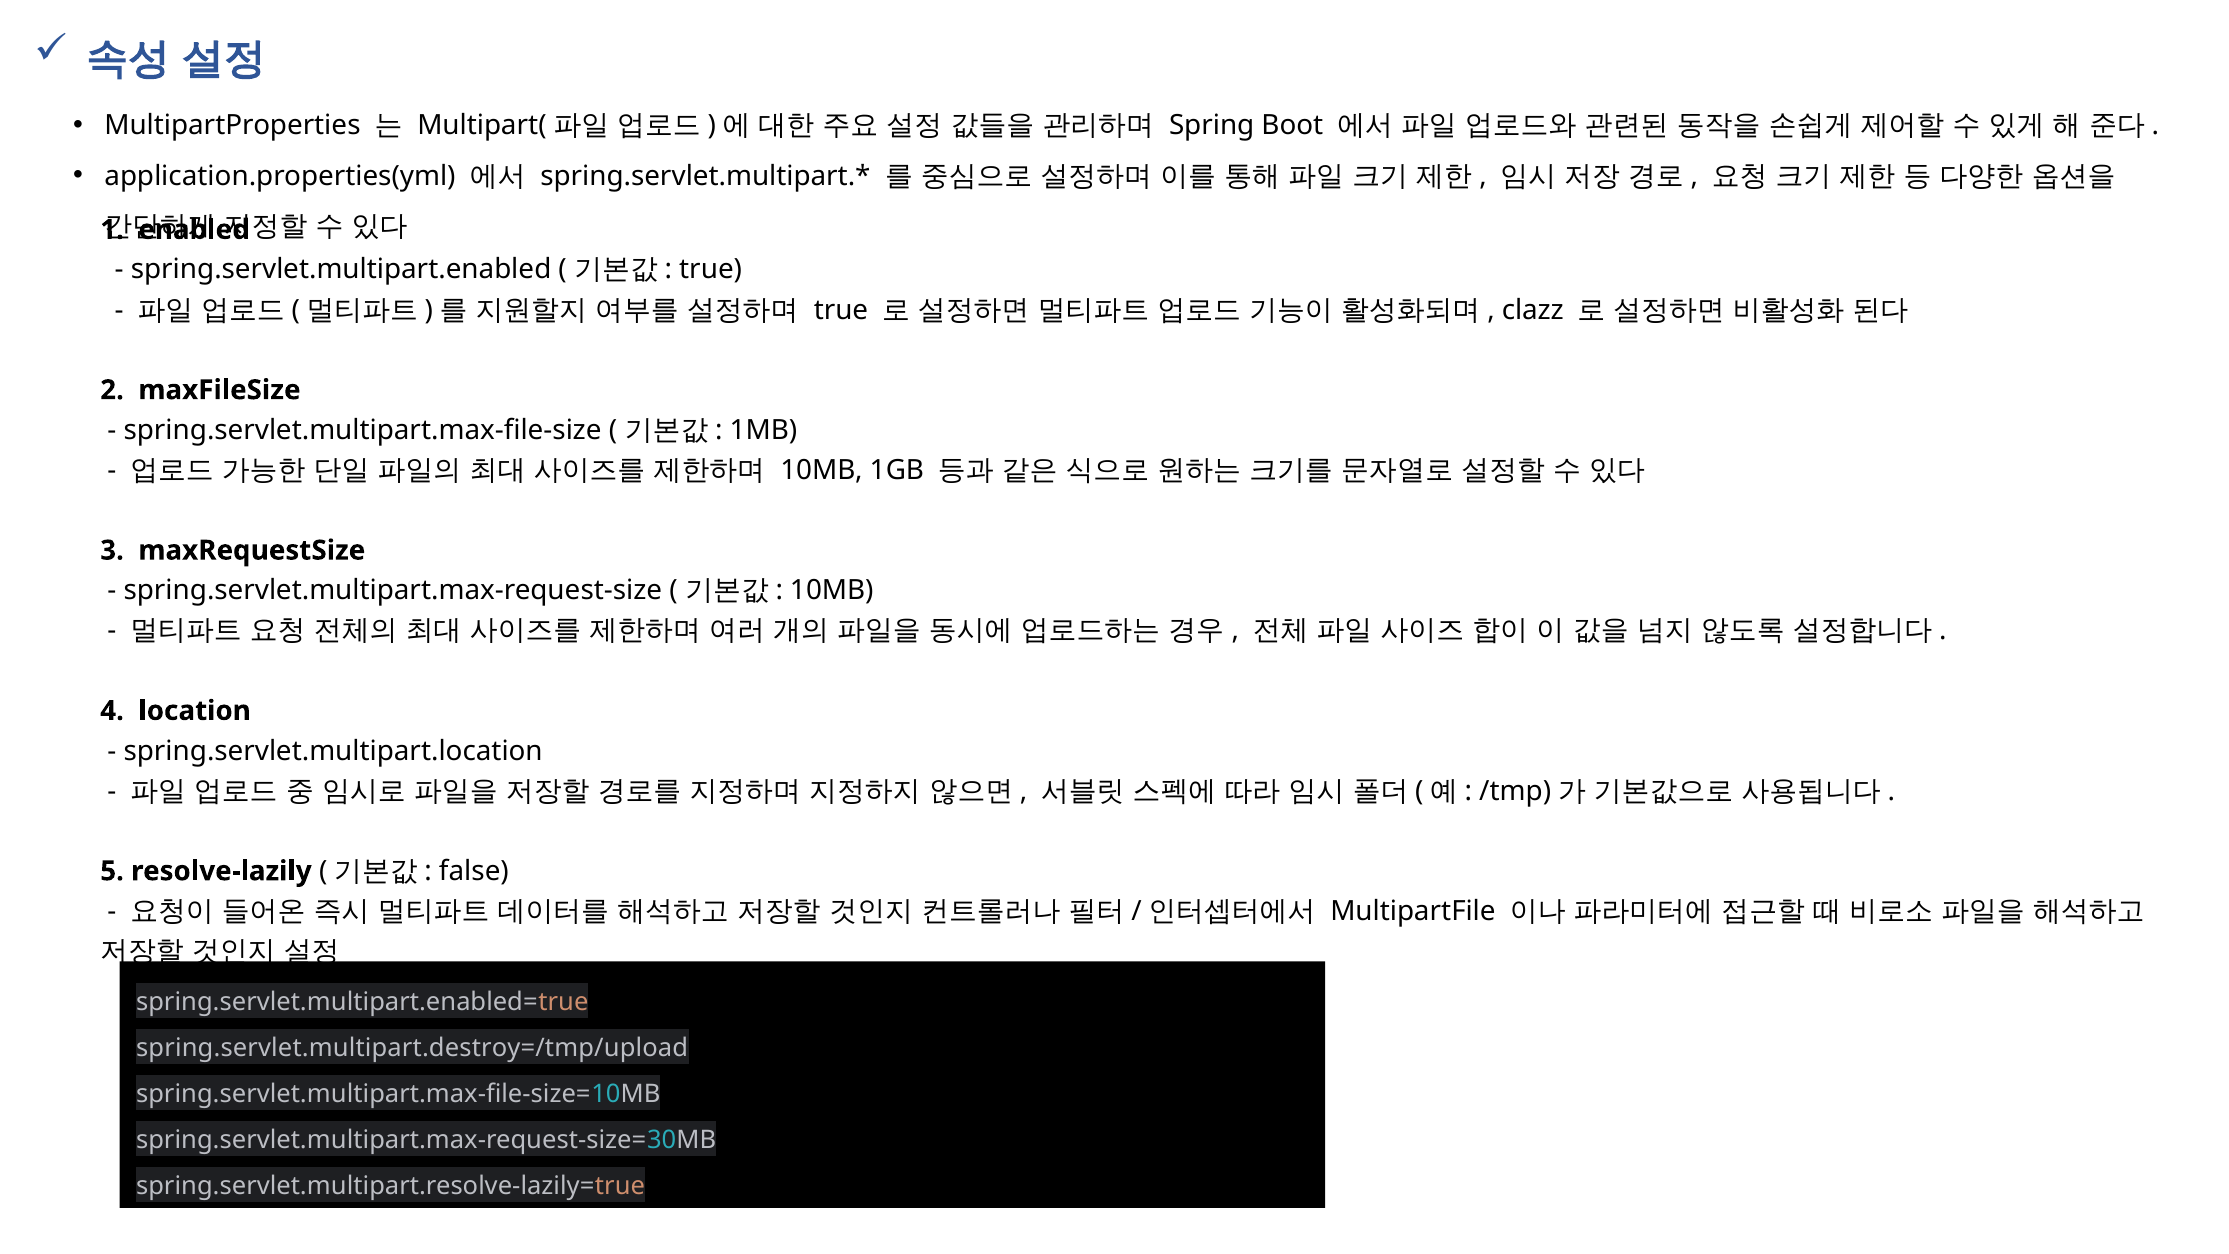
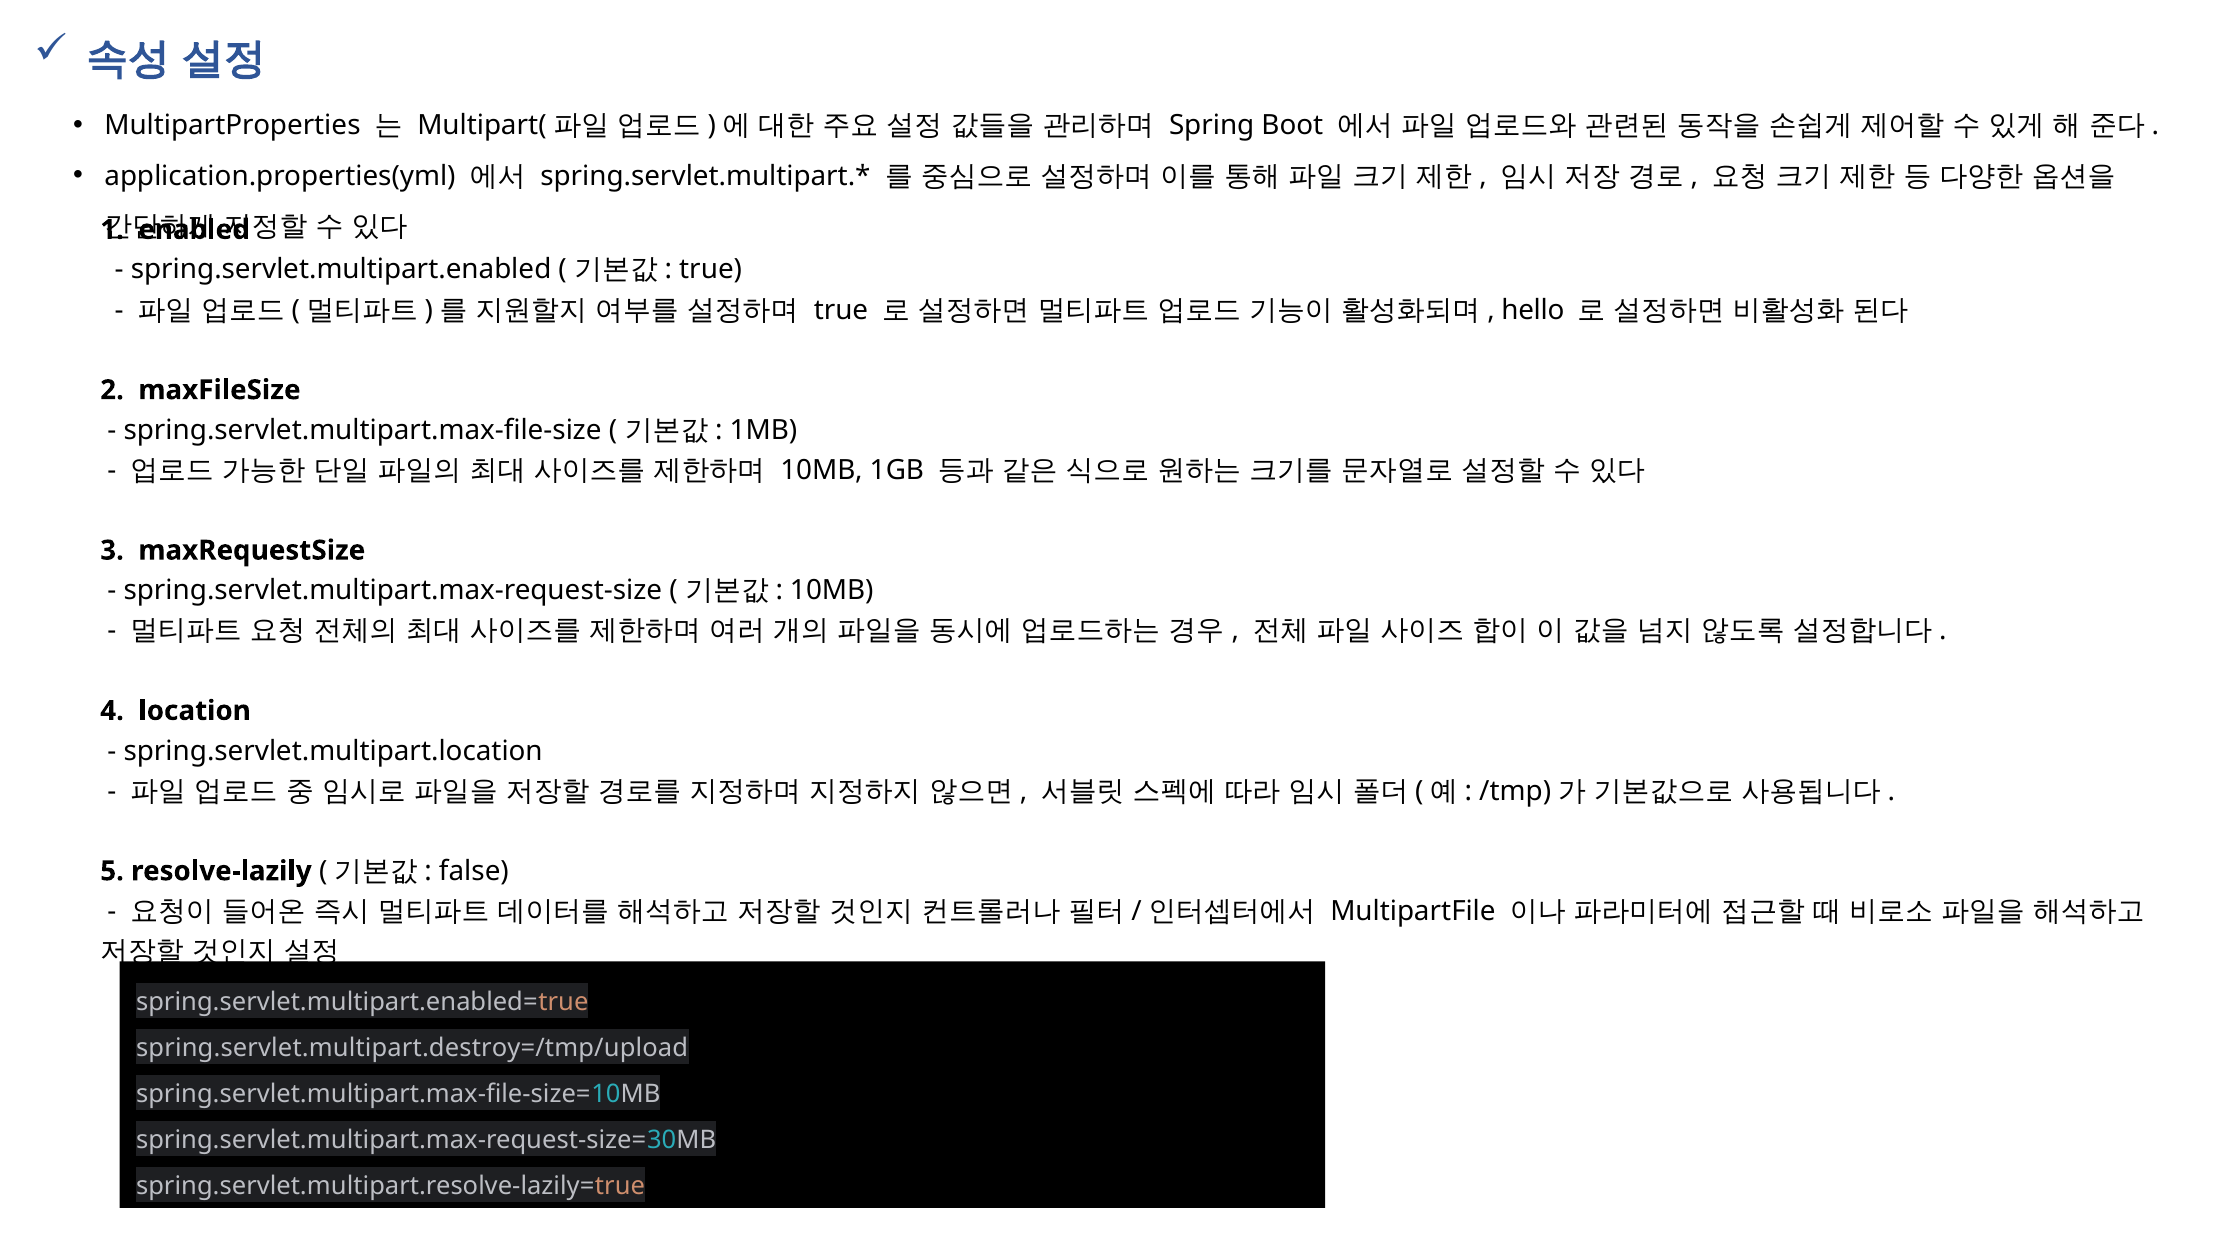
clazz: clazz -> hello
